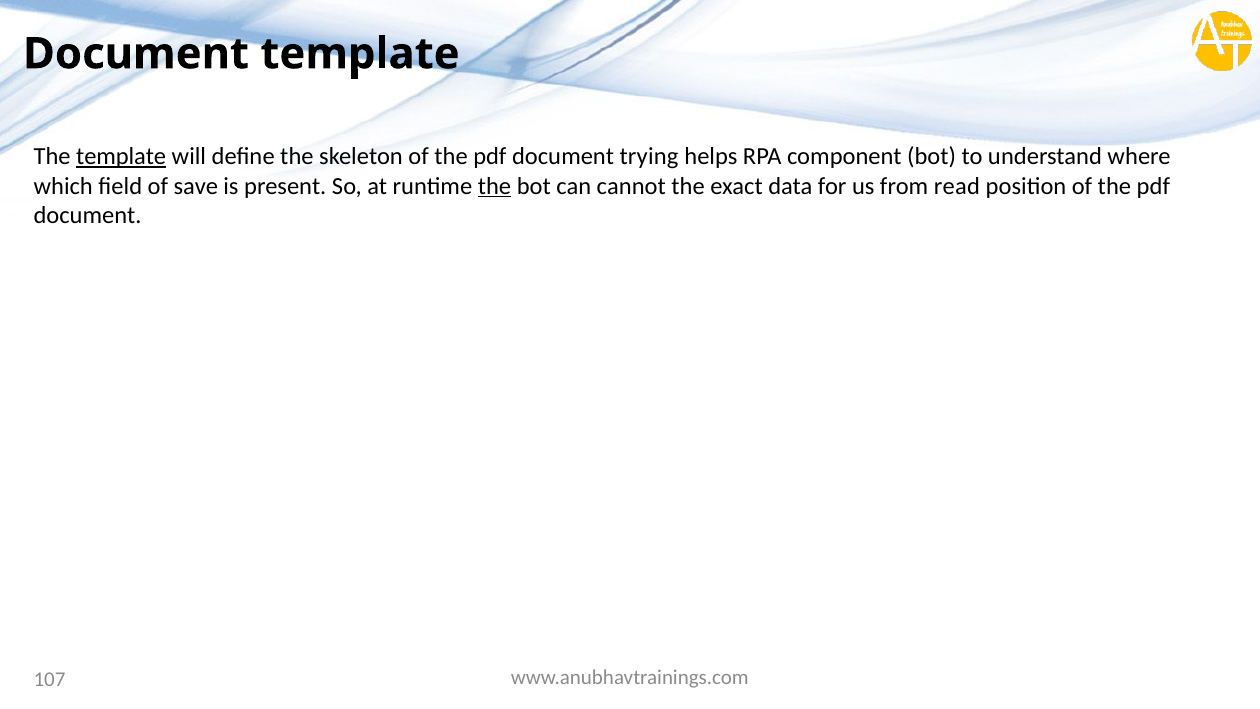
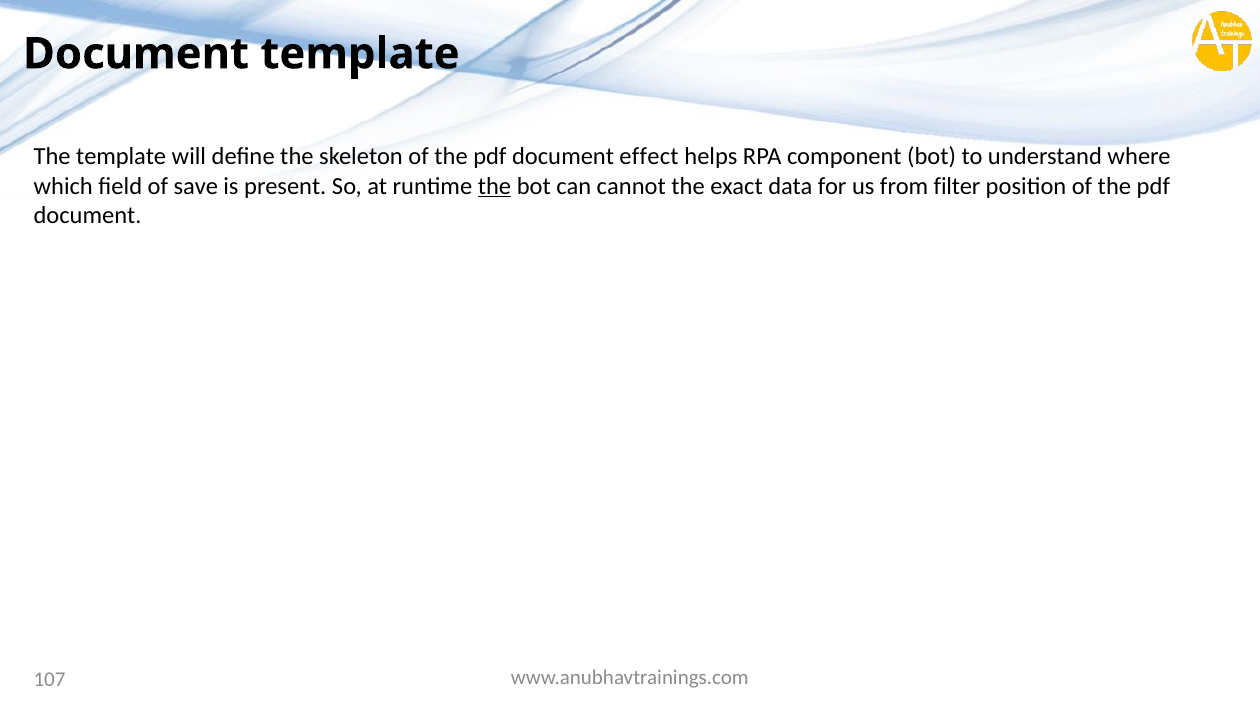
template at (121, 157) underline: present -> none
trying: trying -> effect
read: read -> filter
